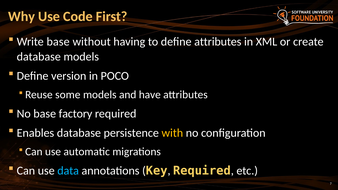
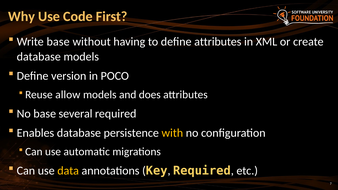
some: some -> allow
have: have -> does
factory: factory -> several
data colour: light blue -> yellow
